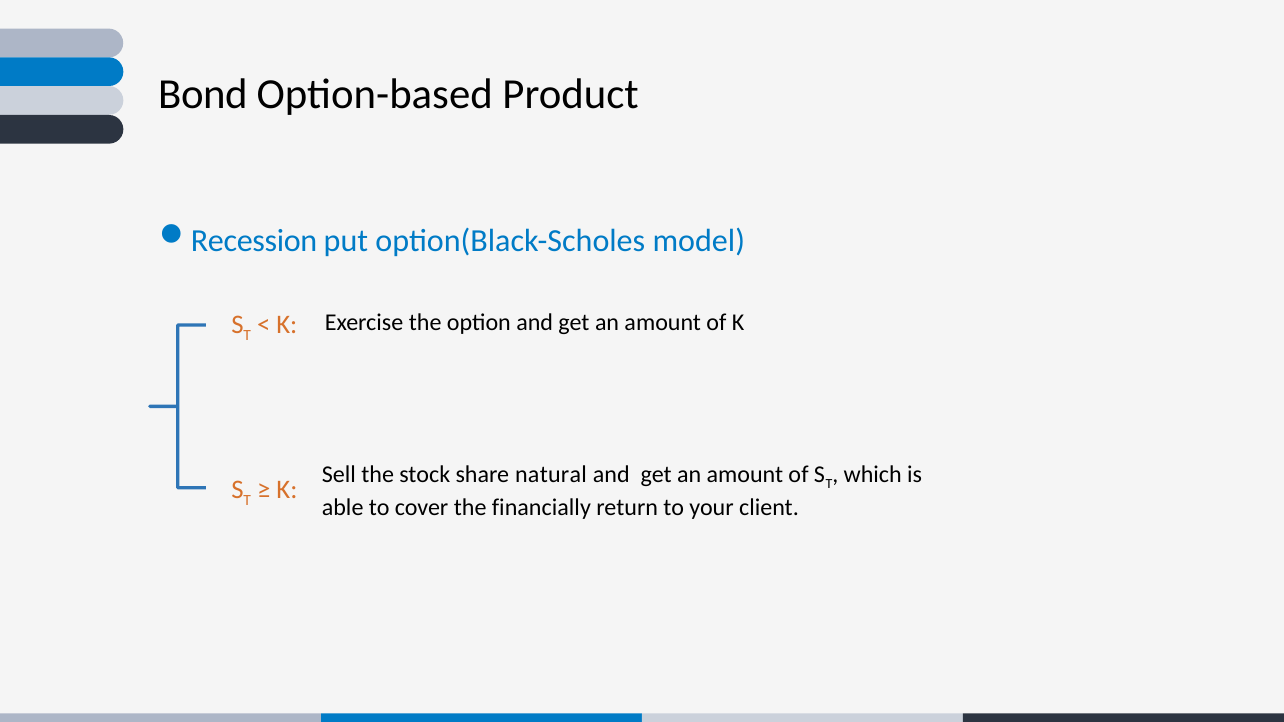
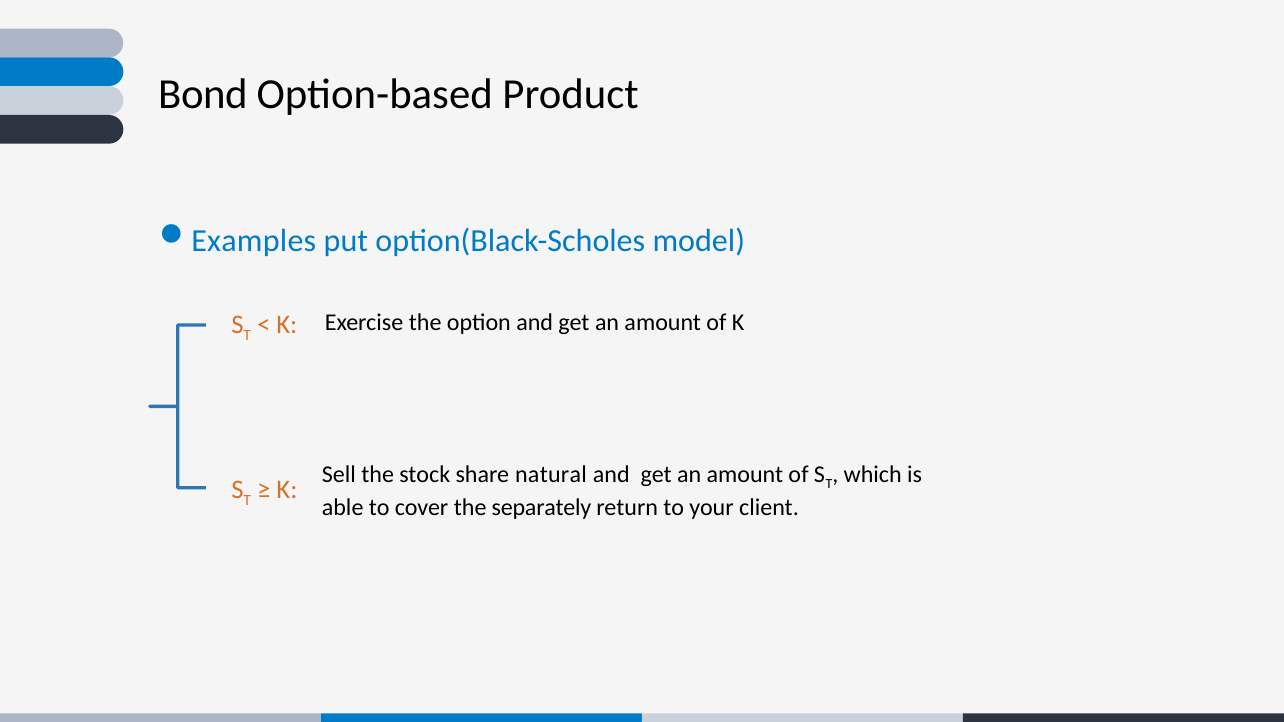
Recession: Recession -> Examples
financially: financially -> separately
